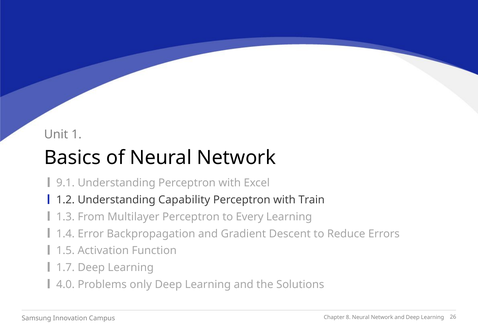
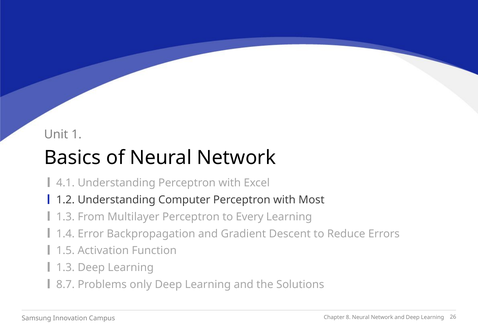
9.1: 9.1 -> 4.1
Capability: Capability -> Computer
Train: Train -> Most
1.7 at (65, 268): 1.7 -> 1.3
4.0: 4.0 -> 8.7
